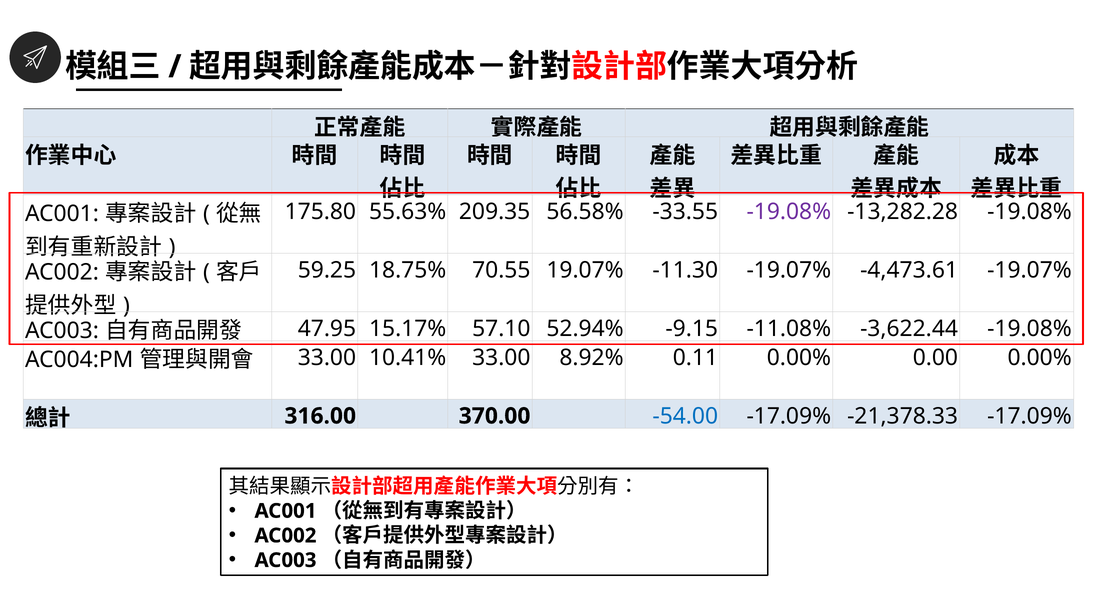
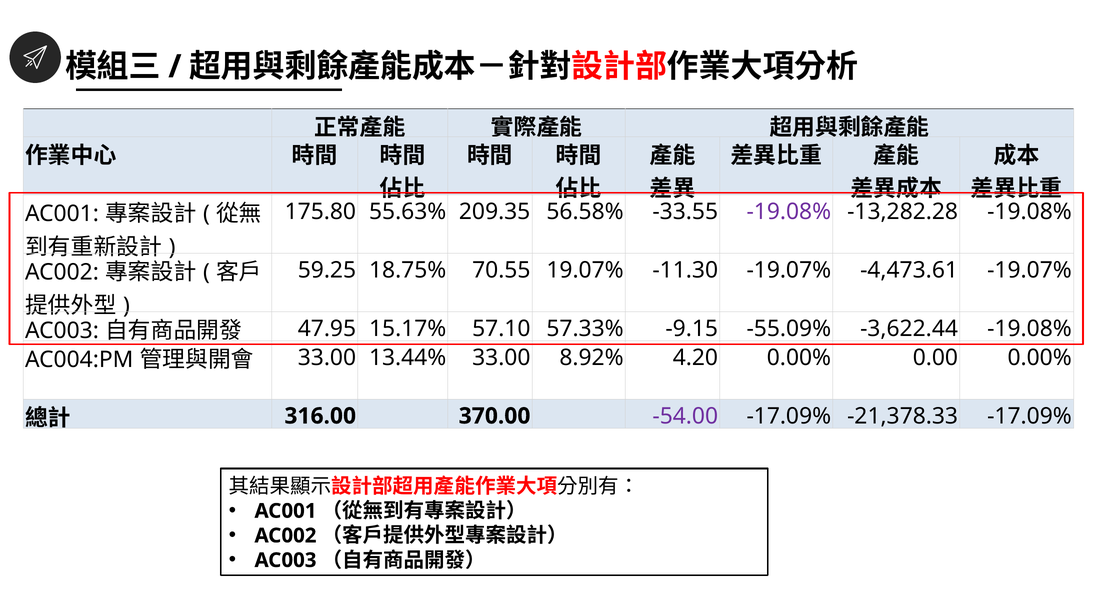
52.94%: 52.94% -> 57.33%
-11.08%: -11.08% -> -55.09%
10.41%: 10.41% -> 13.44%
0.11: 0.11 -> 4.20
-54.00 colour: blue -> purple
